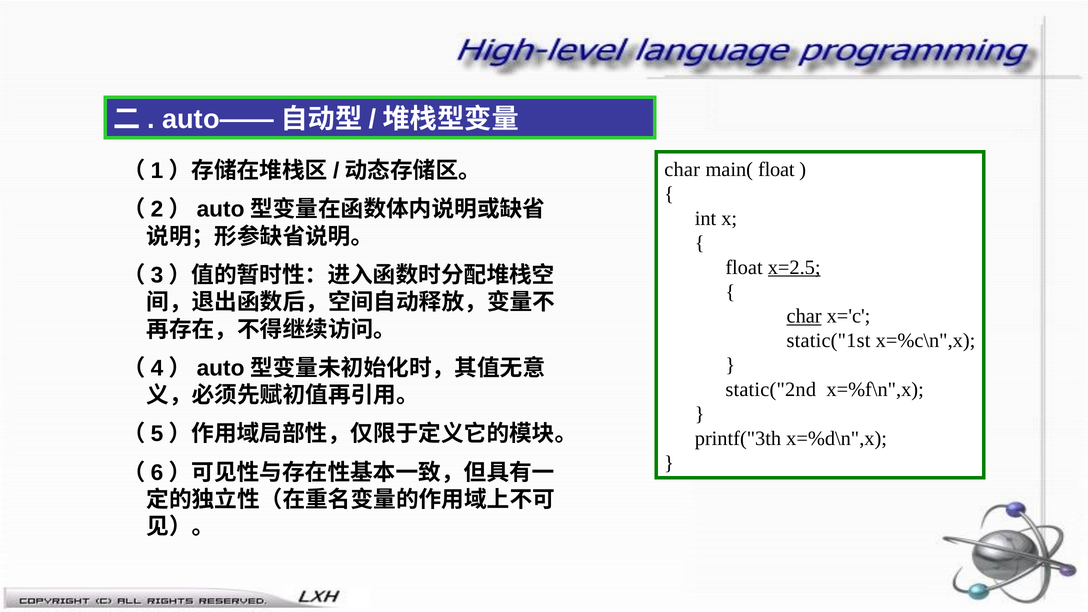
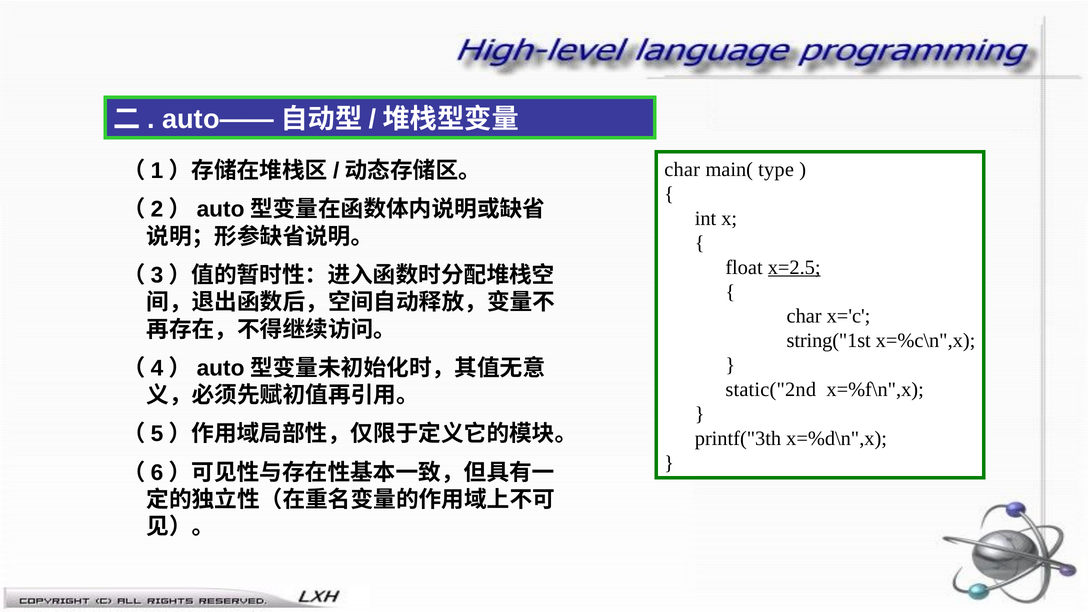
main( float: float -> type
char at (804, 316) underline: present -> none
static("1st: static("1st -> string("1st
